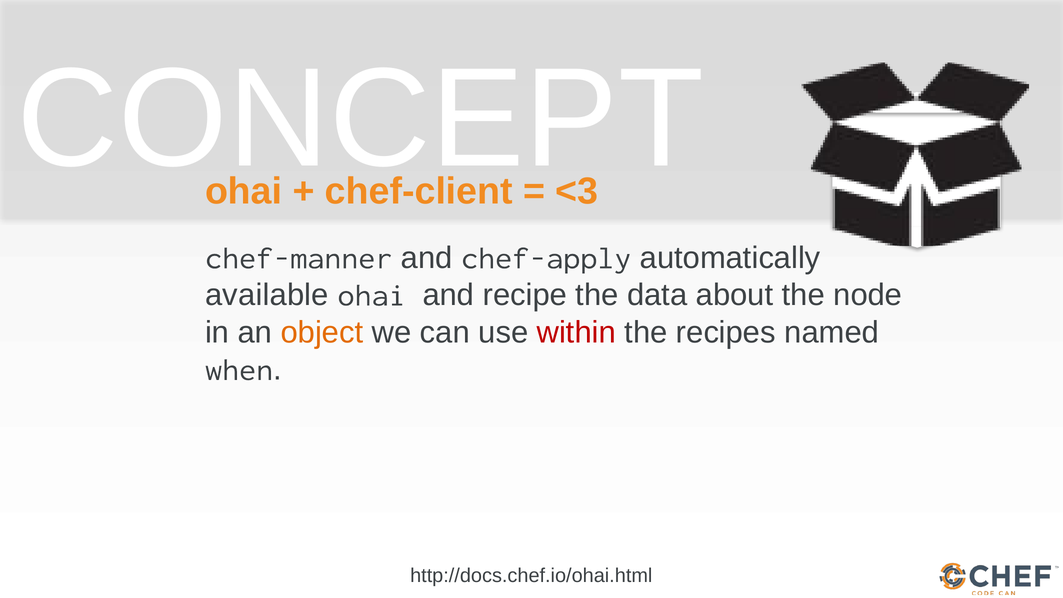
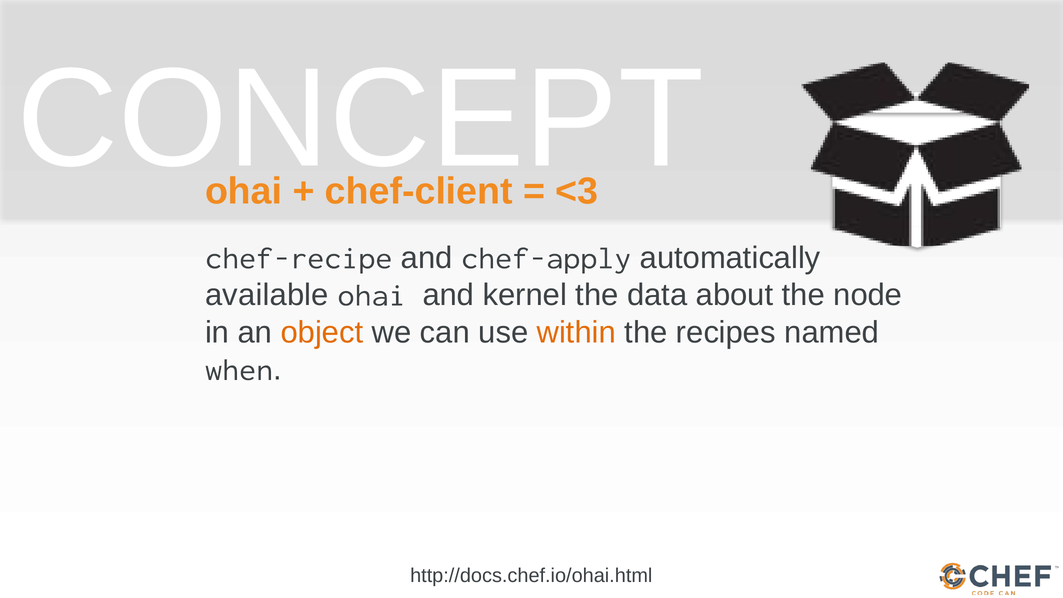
chef-manner: chef-manner -> chef-recipe
recipe: recipe -> kernel
within colour: red -> orange
